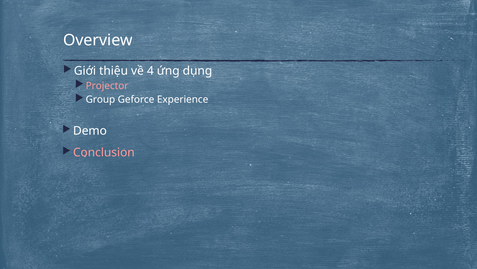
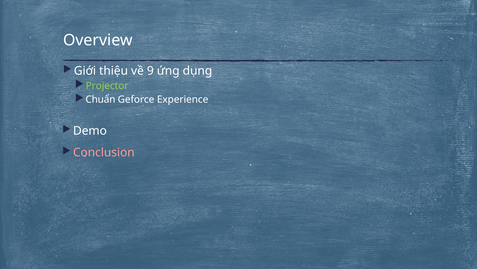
4: 4 -> 9
Projector colour: pink -> light green
Group: Group -> Chuẩn
